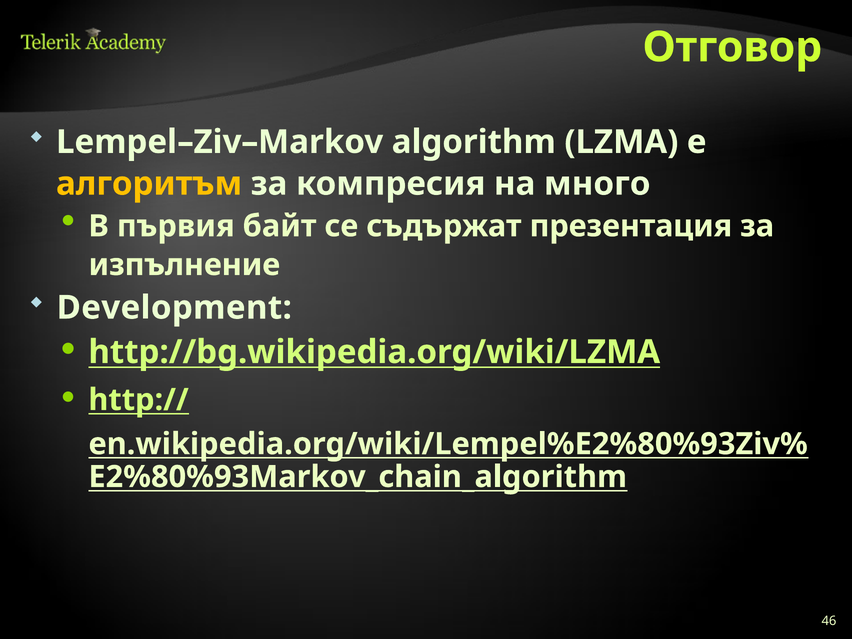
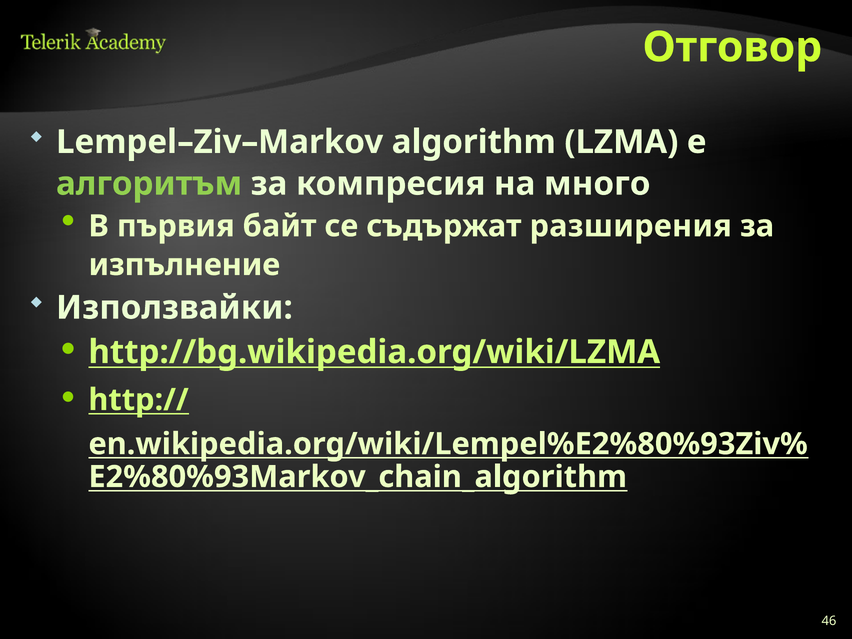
алгоритъм colour: yellow -> light green
презентация: презентация -> разширения
Development: Development -> Използвайки
